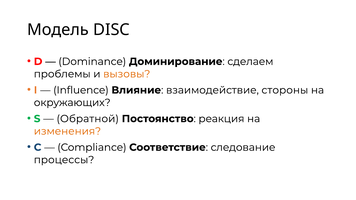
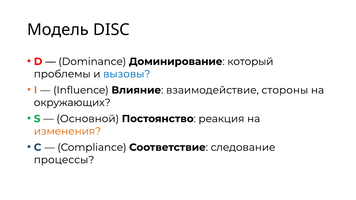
сделаем: сделаем -> который
вызовы colour: orange -> blue
Обратной: Обратной -> Основной
